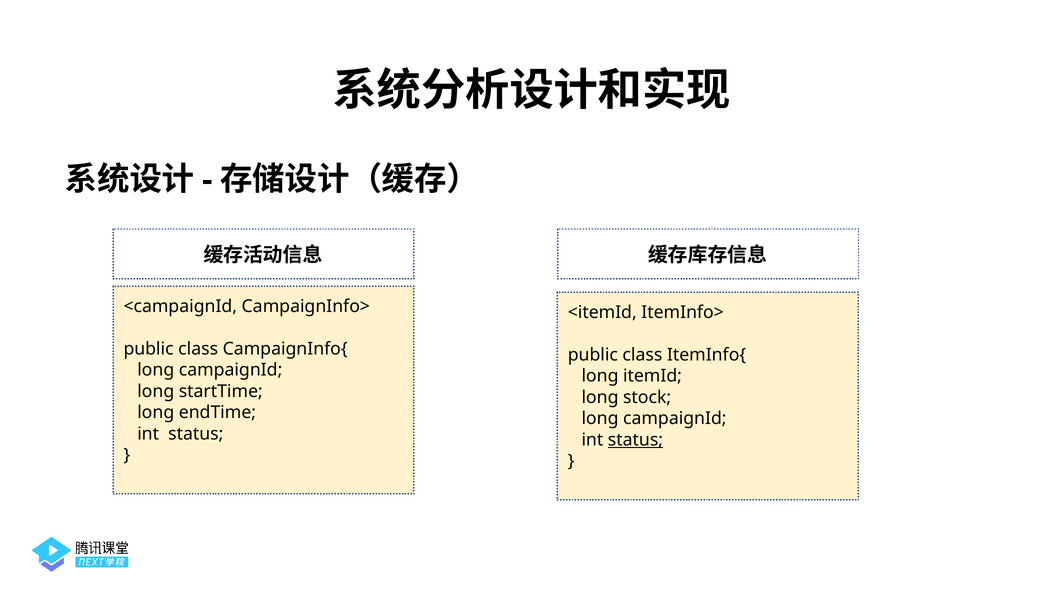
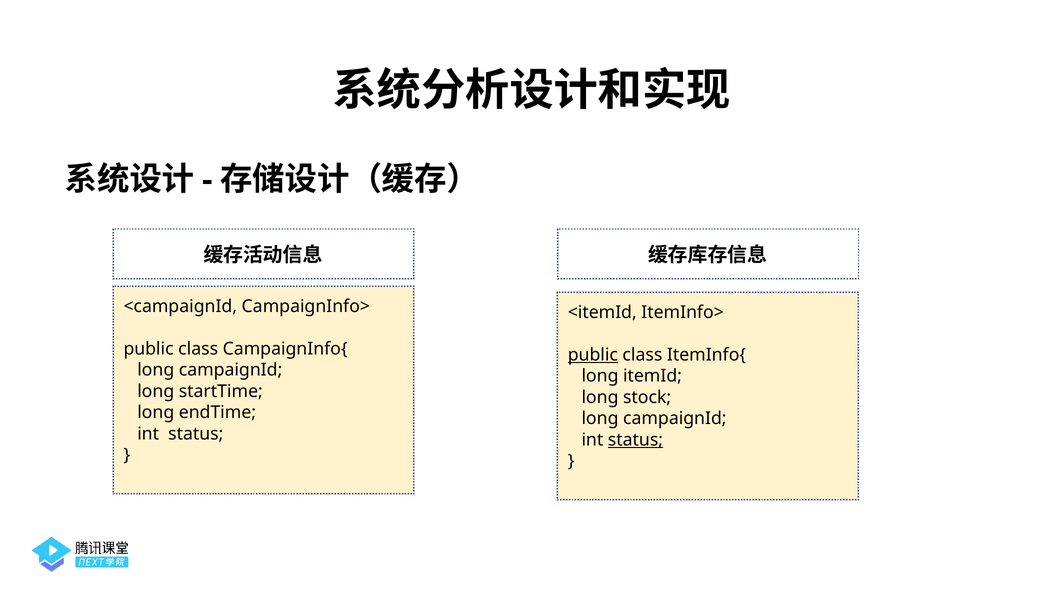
public at (593, 355) underline: none -> present
